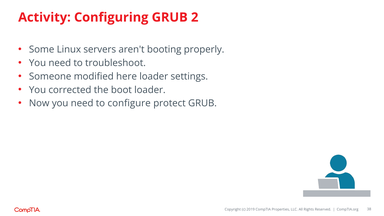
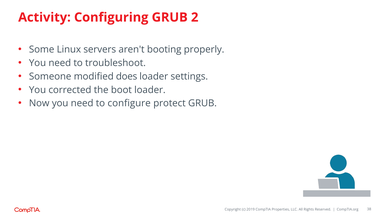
here: here -> does
